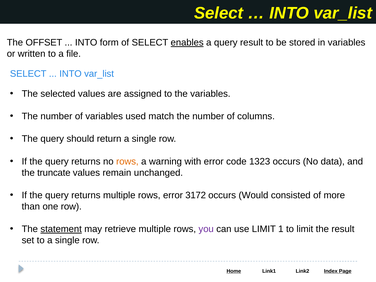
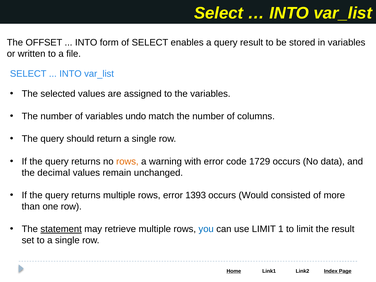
enables underline: present -> none
used: used -> undo
1323: 1323 -> 1729
truncate: truncate -> decimal
3172: 3172 -> 1393
you colour: purple -> blue
